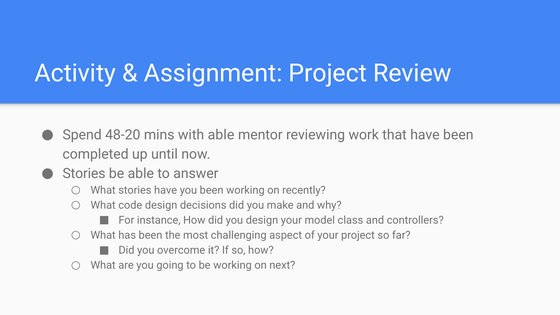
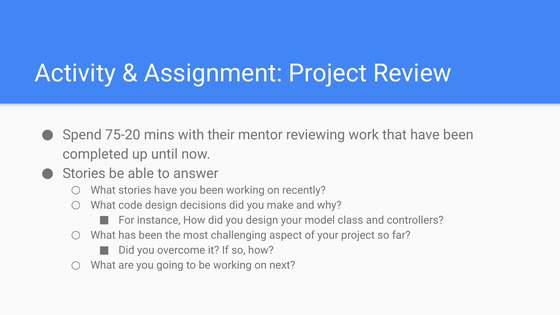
48-20: 48-20 -> 75-20
with able: able -> their
